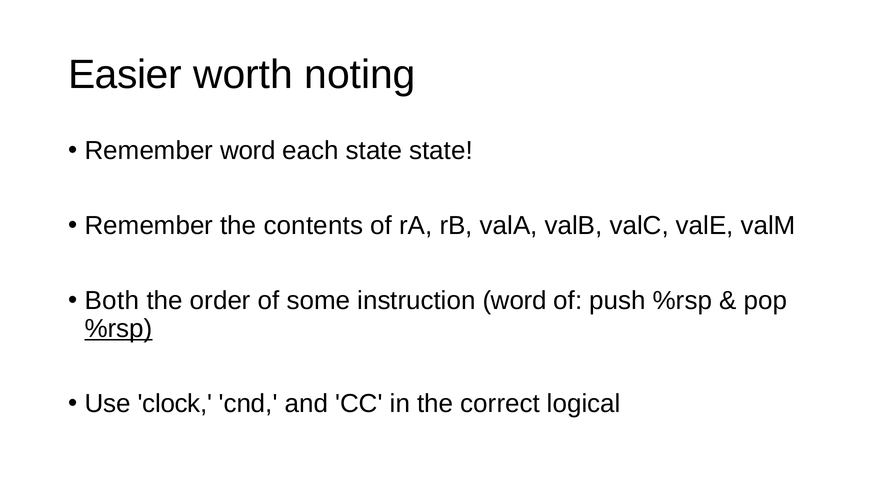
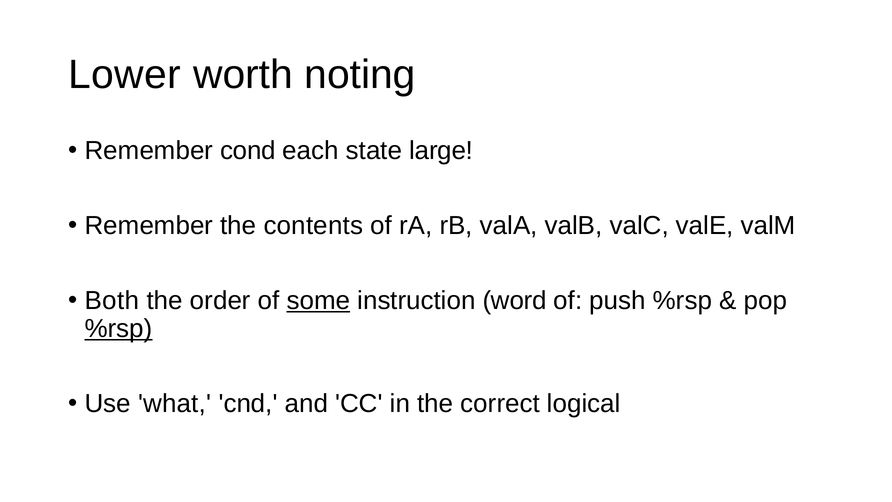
Easier: Easier -> Lower
Remember word: word -> cond
state state: state -> large
some underline: none -> present
clock: clock -> what
